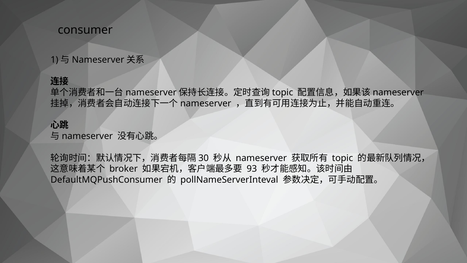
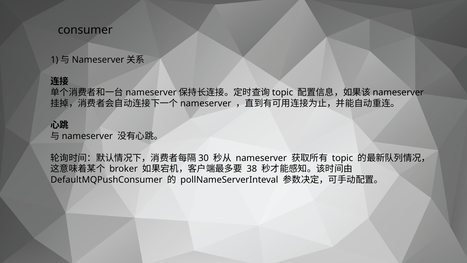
93: 93 -> 38
